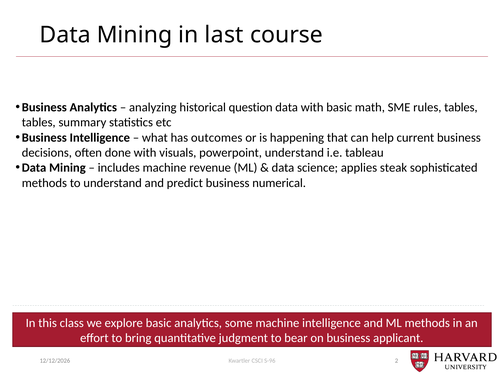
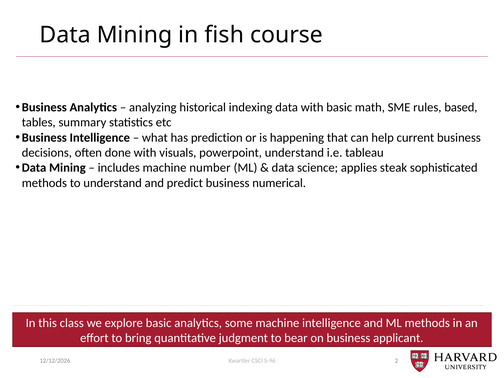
last: last -> fish
question: question -> indexing
rules tables: tables -> based
outcomes: outcomes -> prediction
revenue: revenue -> number
